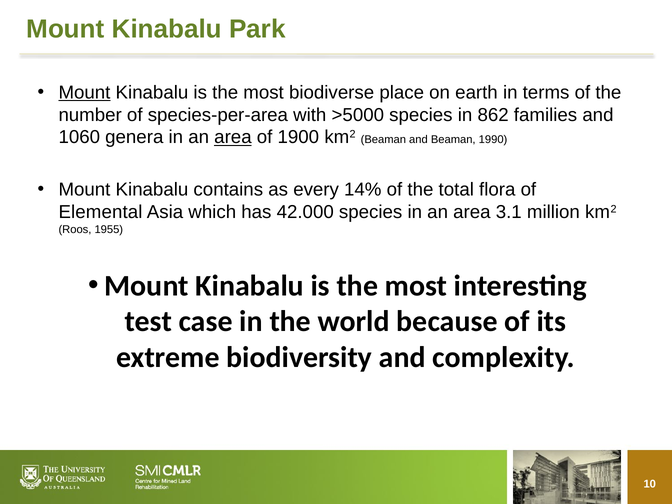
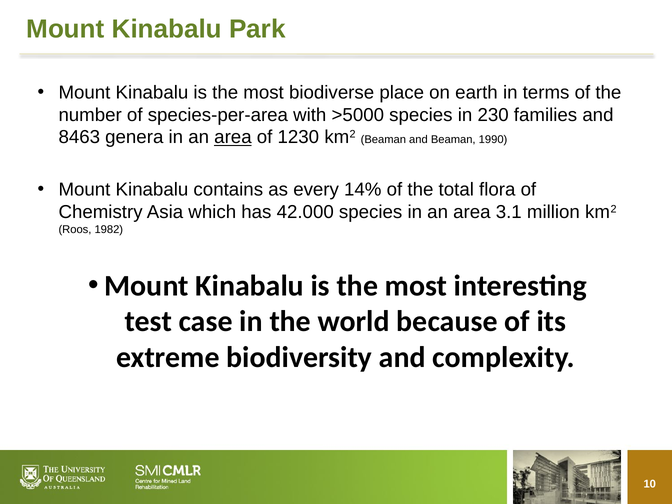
Mount at (84, 92) underline: present -> none
862: 862 -> 230
1060: 1060 -> 8463
1900: 1900 -> 1230
Elemental: Elemental -> Chemistry
1955: 1955 -> 1982
